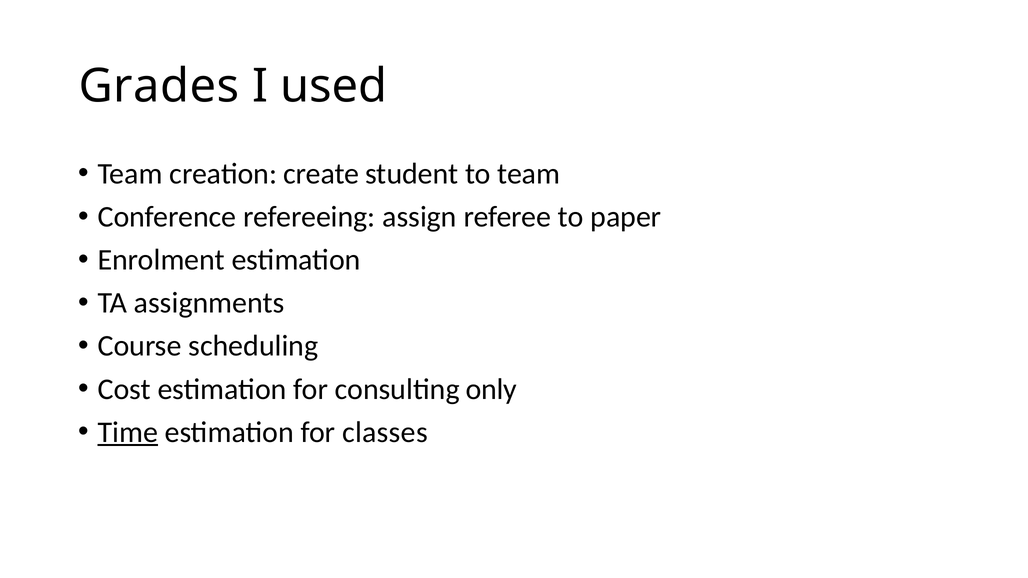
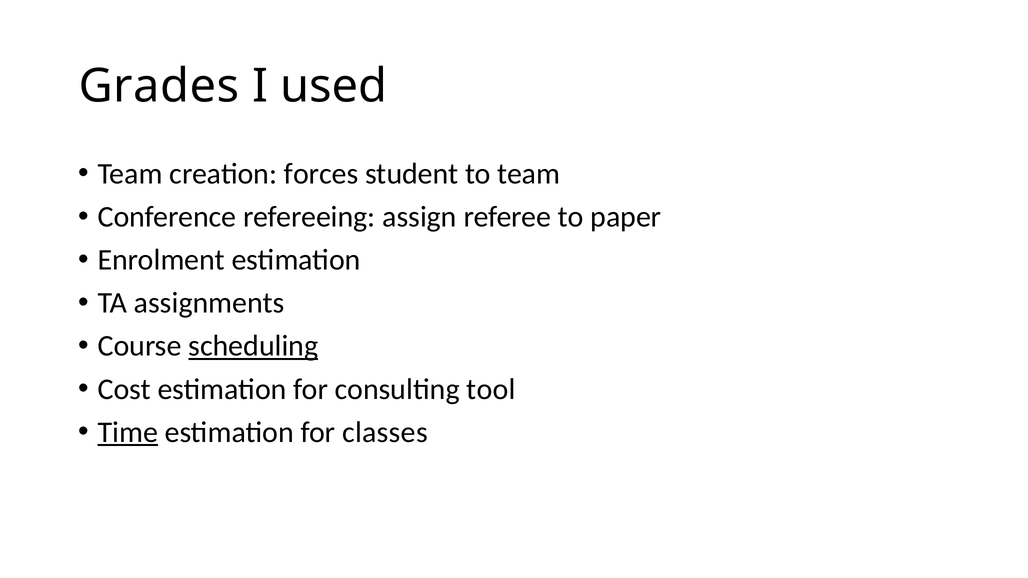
create: create -> forces
scheduling underline: none -> present
only: only -> tool
